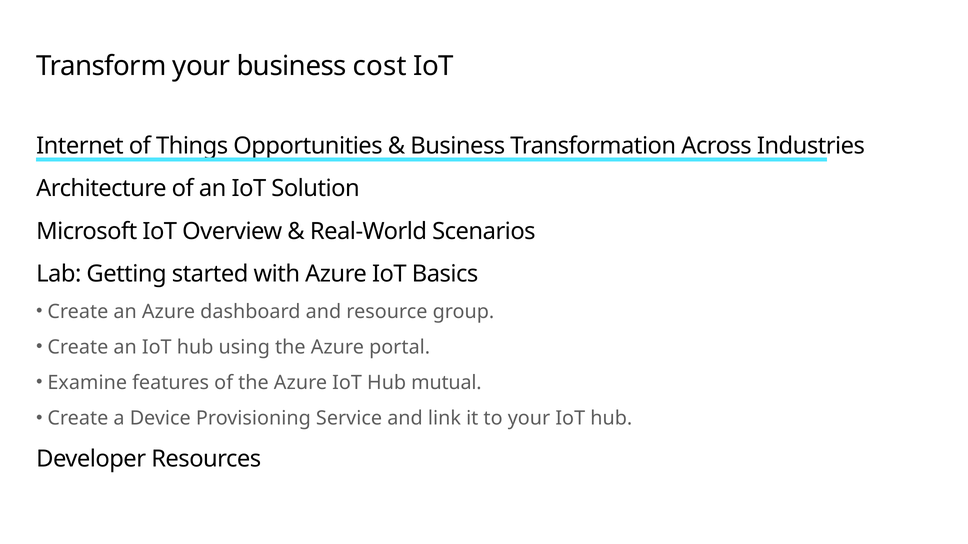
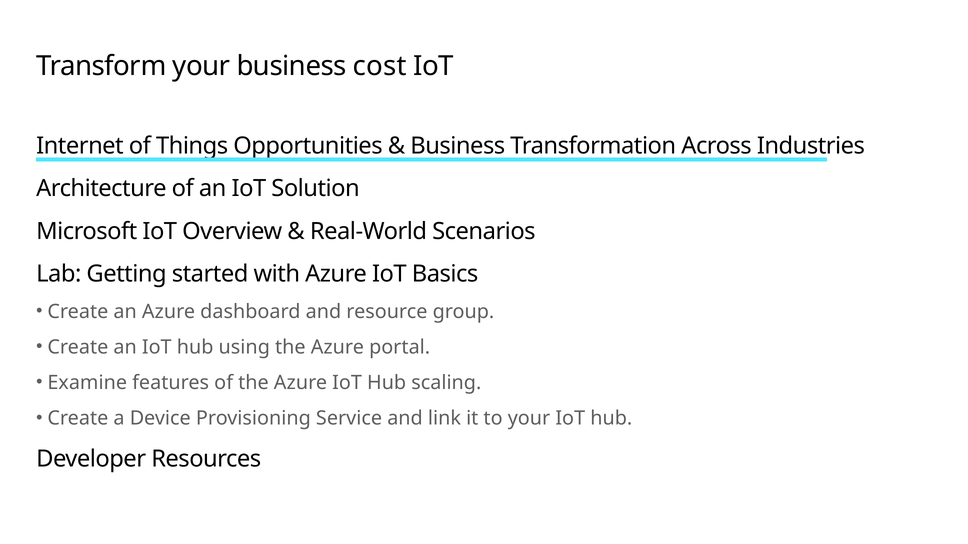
mutual: mutual -> scaling
